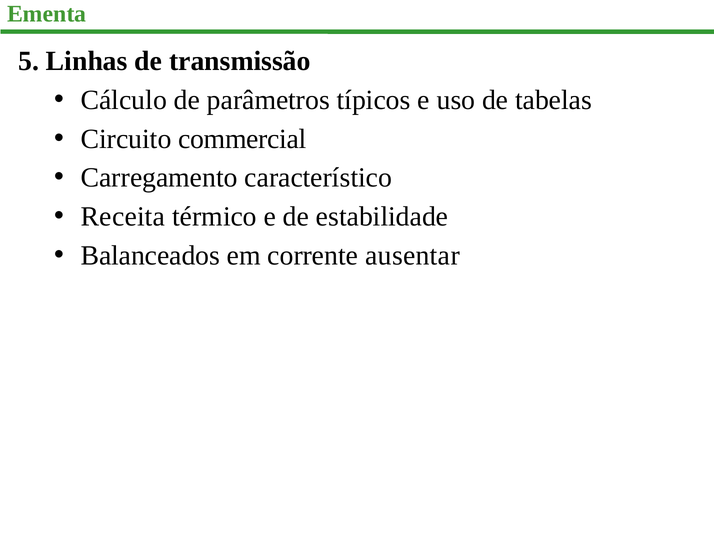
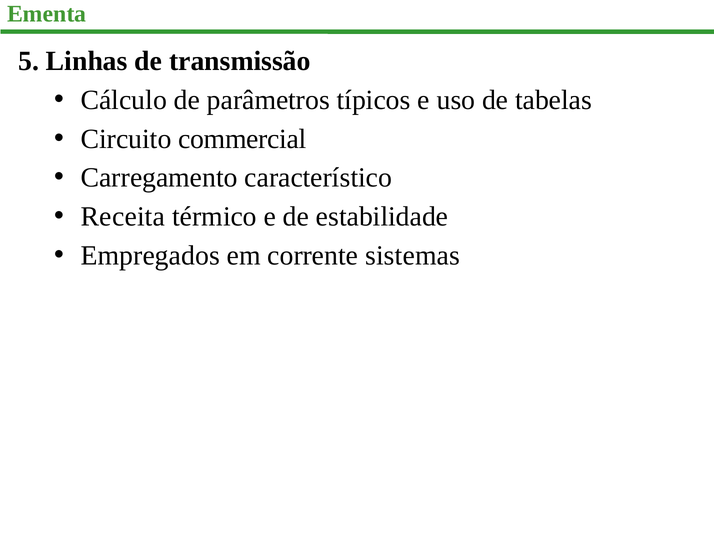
Balanceados: Balanceados -> Empregados
ausentar: ausentar -> sistemas
